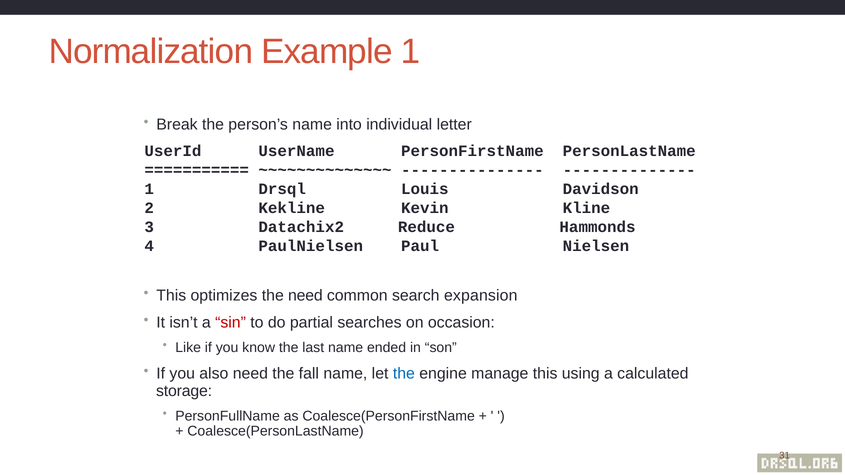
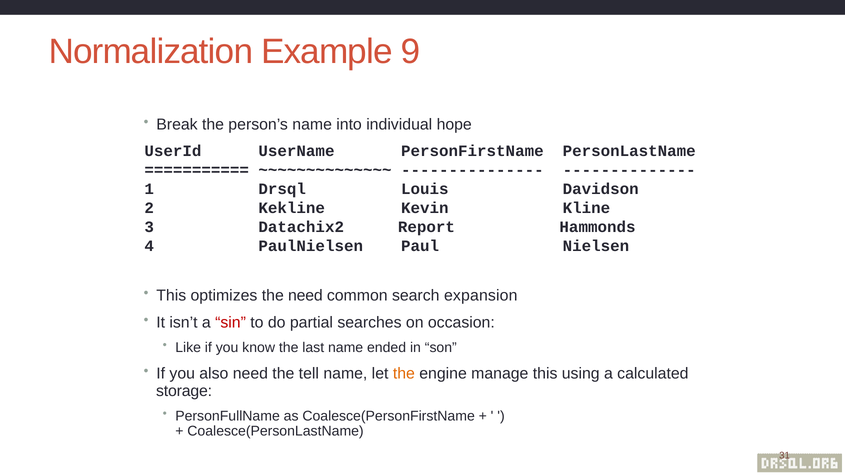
Example 1: 1 -> 9
letter: letter -> hope
Reduce: Reduce -> Report
fall: fall -> tell
the at (404, 374) colour: blue -> orange
